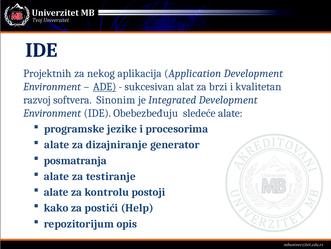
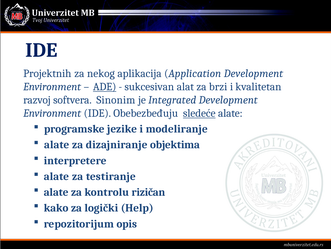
sledeće underline: none -> present
procesorima: procesorima -> modeliranje
generator: generator -> objektima
posmatranja: posmatranja -> interpretere
postoji: postoji -> rizičan
postići: postići -> logički
